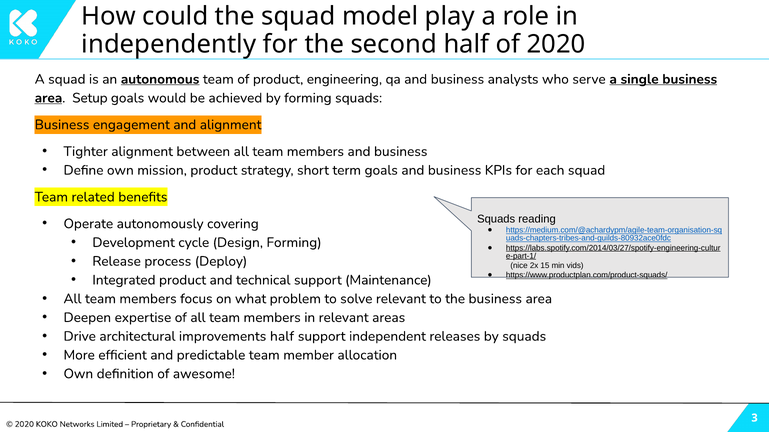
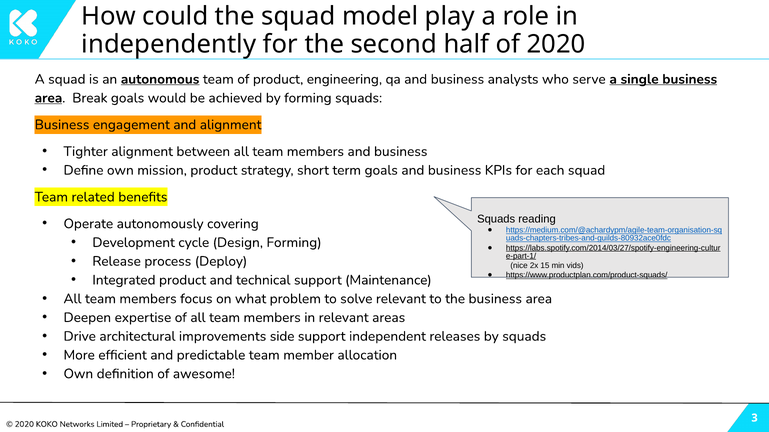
Setup: Setup -> Break
improvements half: half -> side
